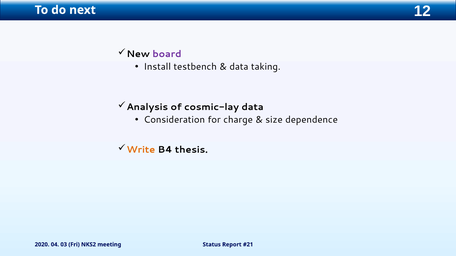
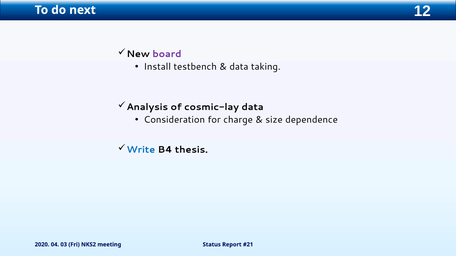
Write colour: orange -> blue
